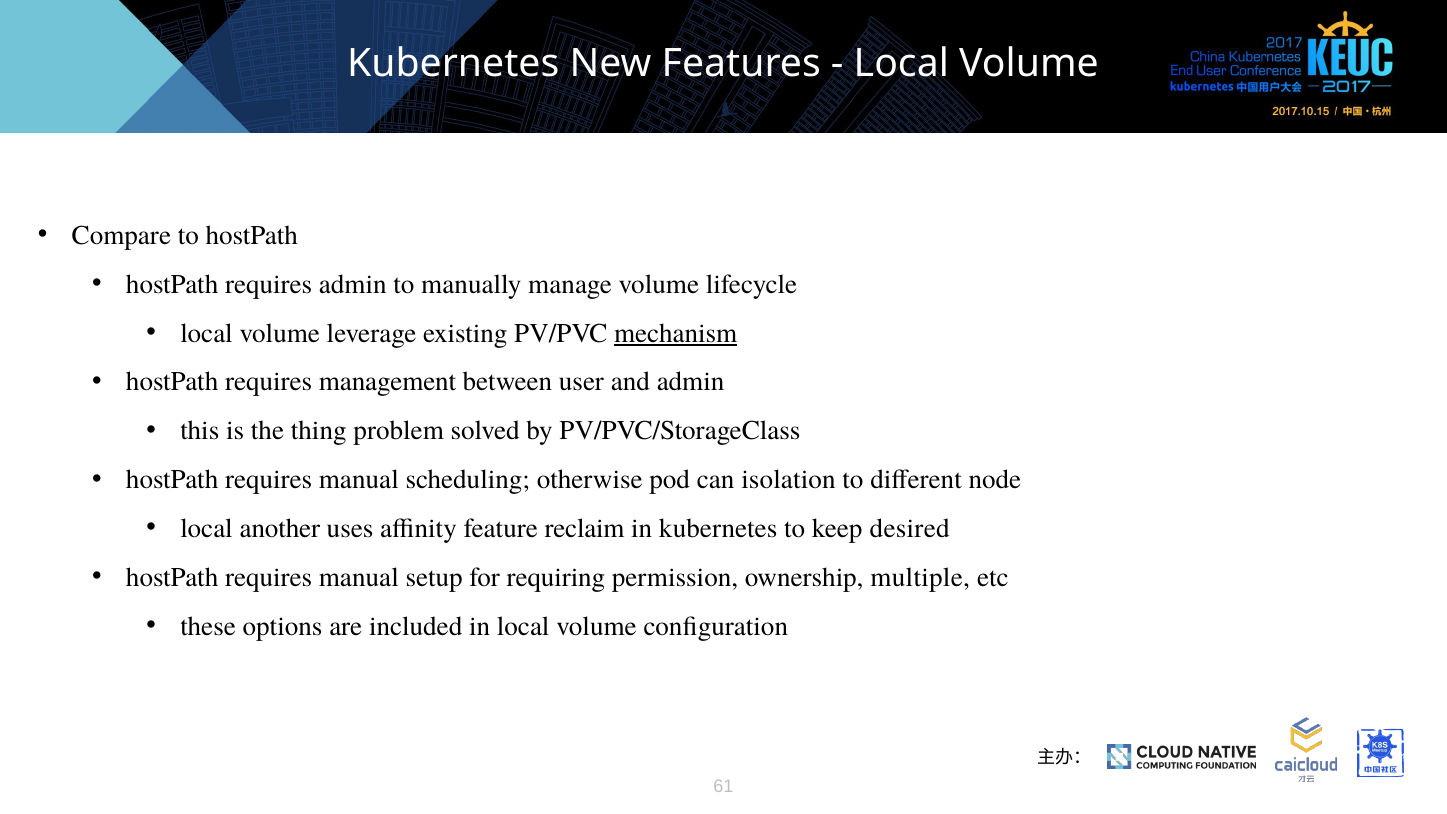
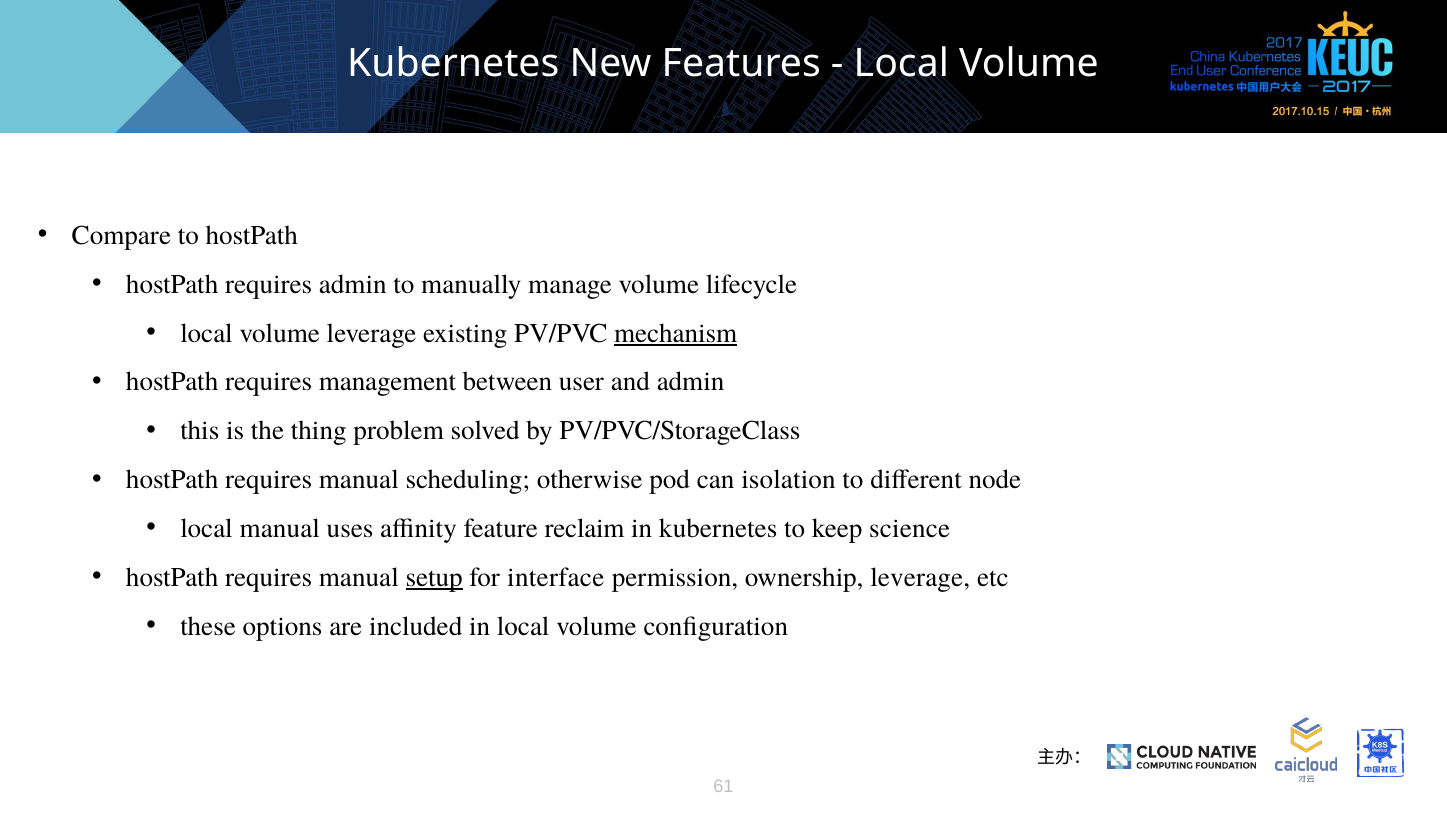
local another: another -> manual
desired: desired -> science
setup underline: none -> present
requiring: requiring -> interface
ownership multiple: multiple -> leverage
